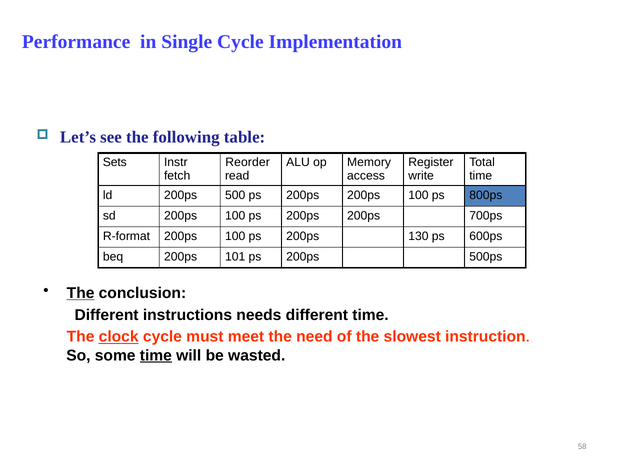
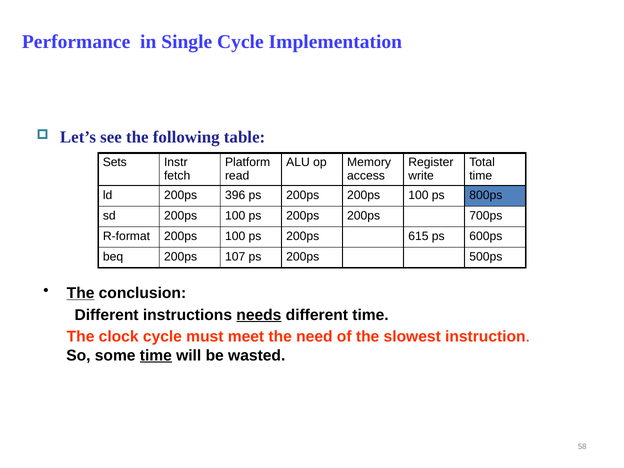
Reorder: Reorder -> Platform
500: 500 -> 396
130: 130 -> 615
101: 101 -> 107
needs underline: none -> present
clock underline: present -> none
